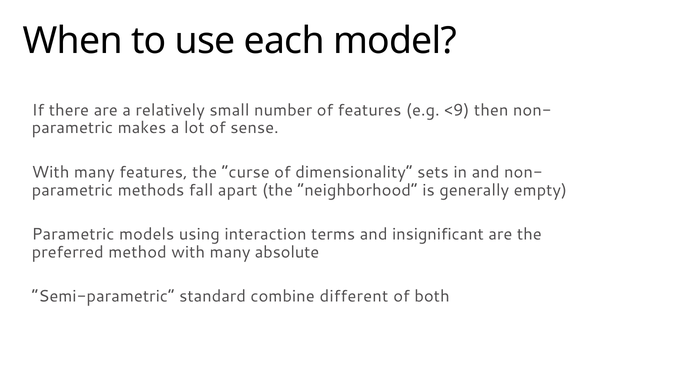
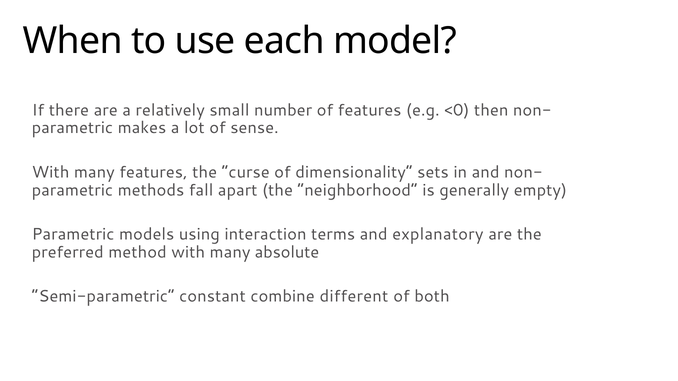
<9: <9 -> <0
insignificant: insignificant -> explanatory
standard: standard -> constant
